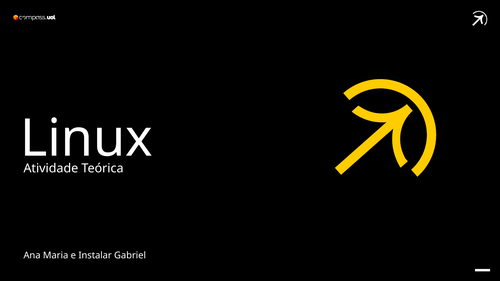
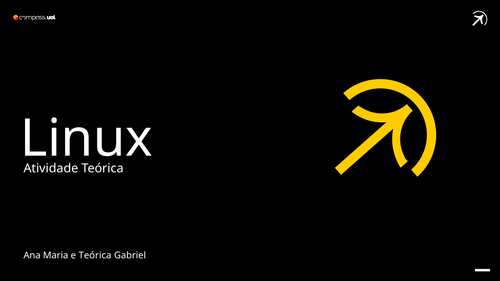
e Instalar: Instalar -> Teórica
